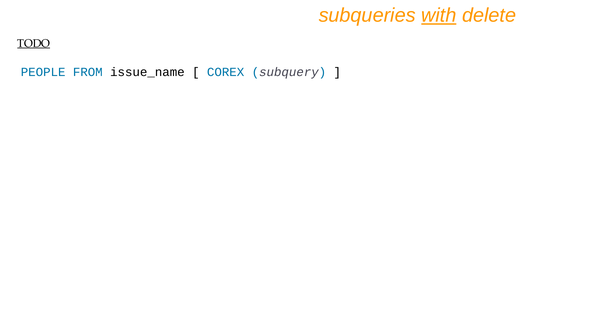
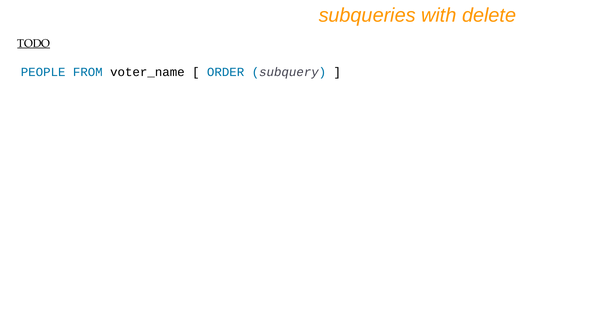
with underline: present -> none
issue_name: issue_name -> voter_name
COREX: COREX -> ORDER
